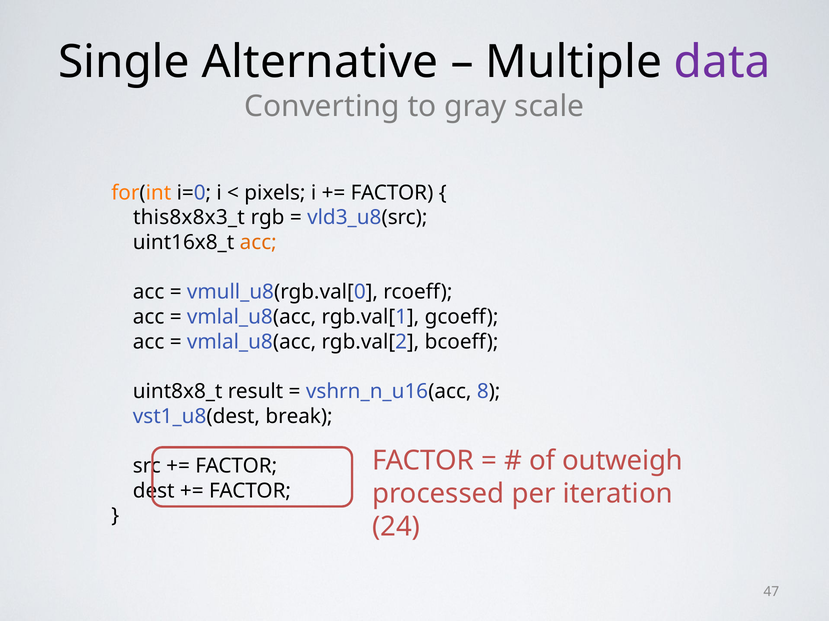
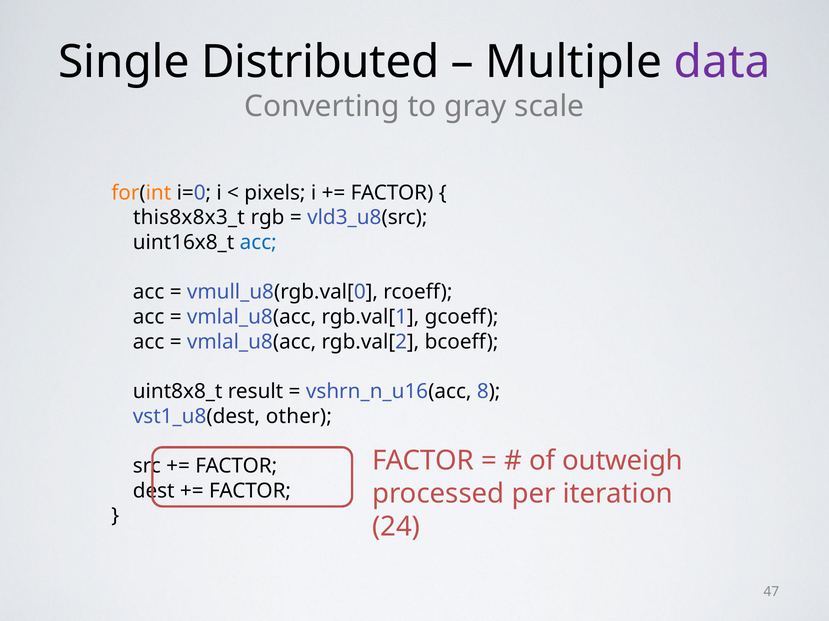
Alternative: Alternative -> Distributed
acc at (258, 243) colour: orange -> blue
break: break -> other
